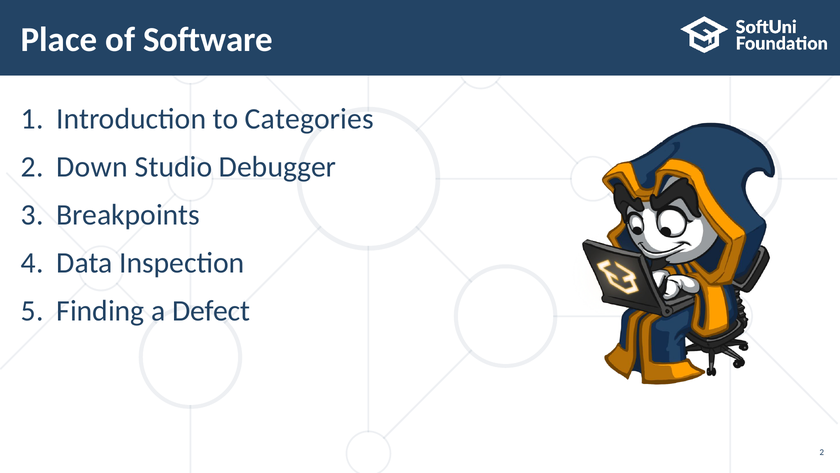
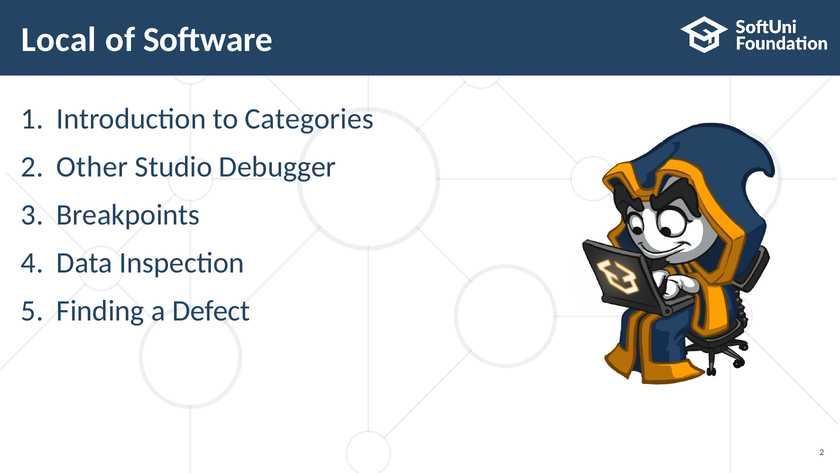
Place: Place -> Local
Down: Down -> Other
